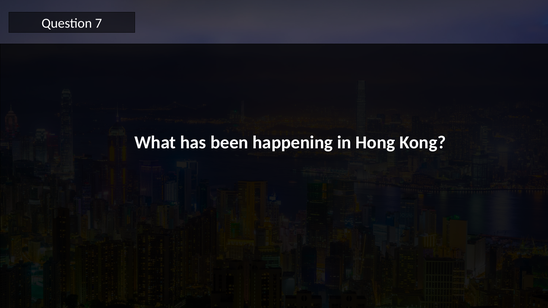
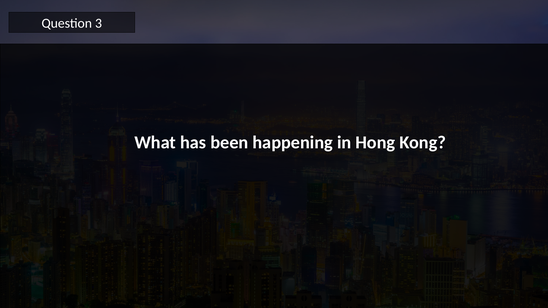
7: 7 -> 3
